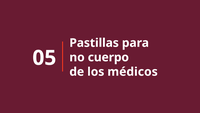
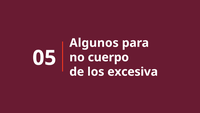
Pastillas: Pastillas -> Algunos
médicos: médicos -> excesiva
